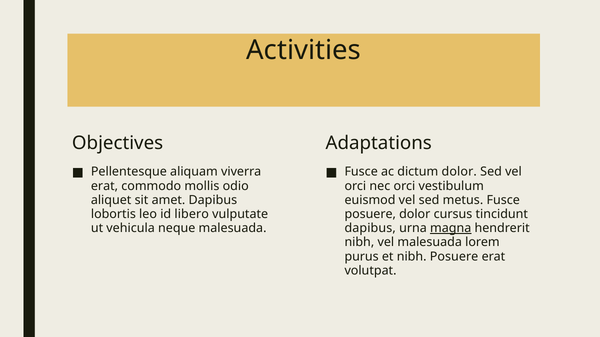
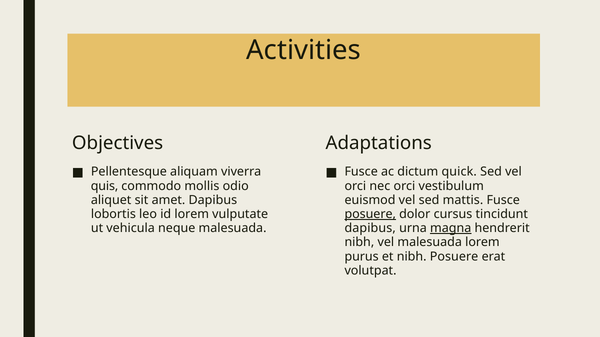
dictum dolor: dolor -> quick
erat at (104, 186): erat -> quis
metus: metus -> mattis
id libero: libero -> lorem
posuere at (370, 214) underline: none -> present
